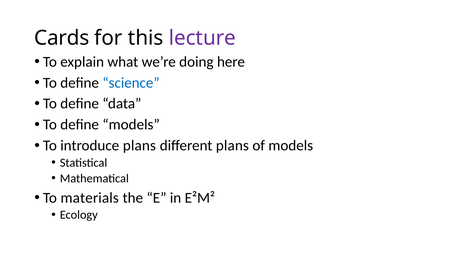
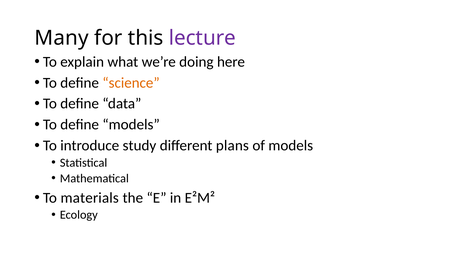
Cards: Cards -> Many
science colour: blue -> orange
introduce plans: plans -> study
